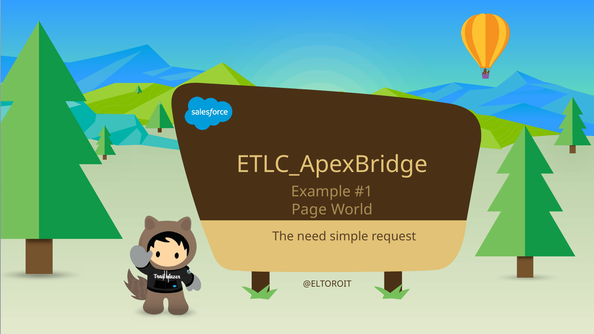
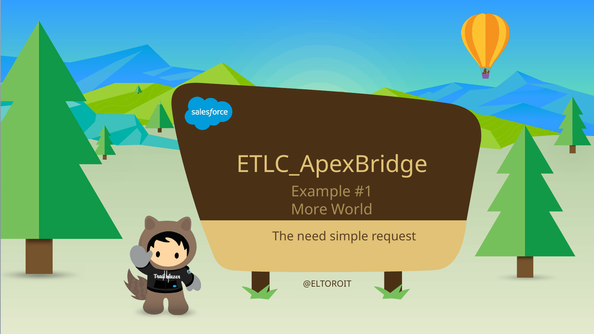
Page: Page -> More
